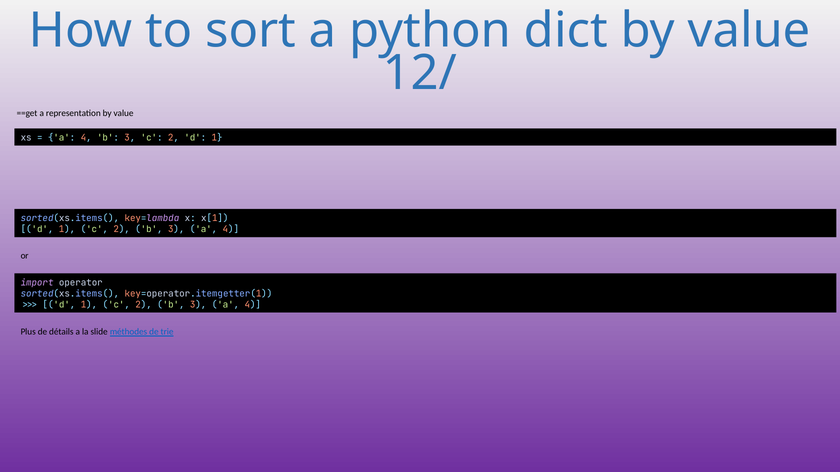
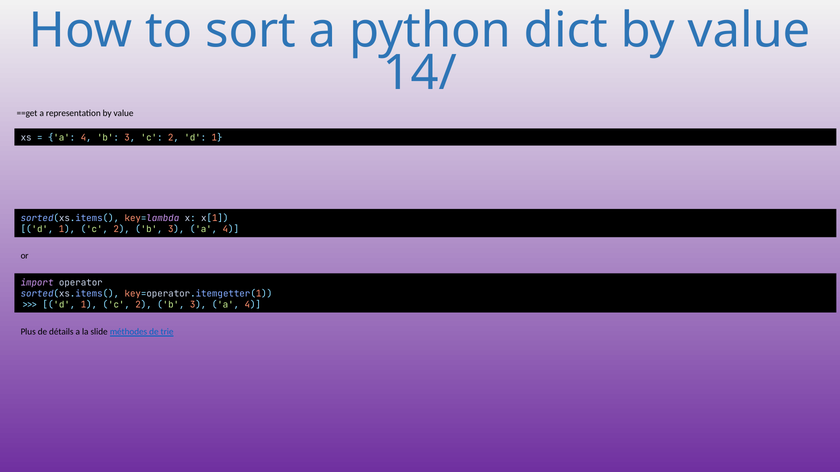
12/: 12/ -> 14/
